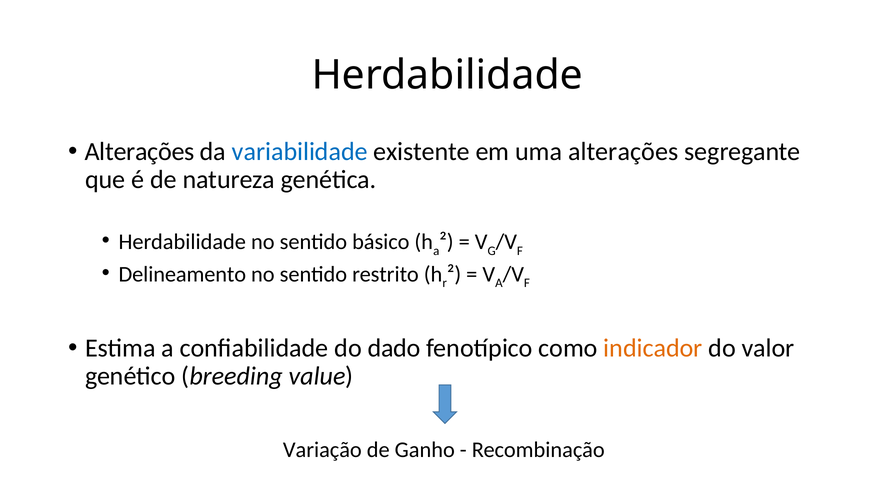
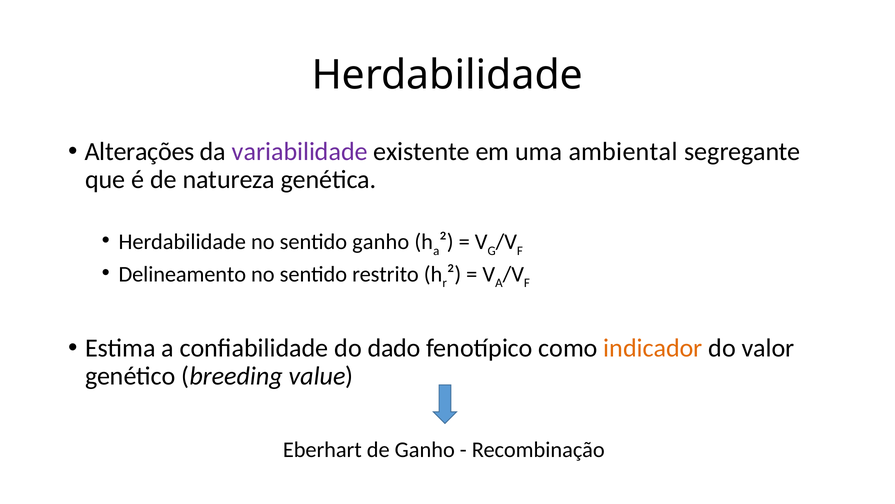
variabilidade colour: blue -> purple
uma alterações: alterações -> ambiental
sentido básico: básico -> ganho
Variação: Variação -> Eberhart
